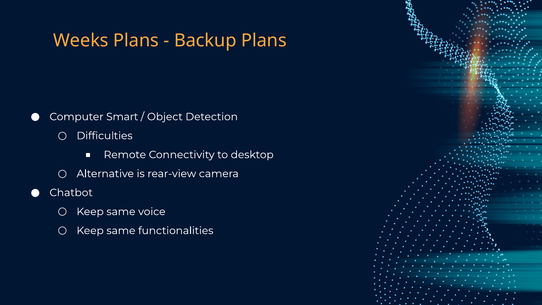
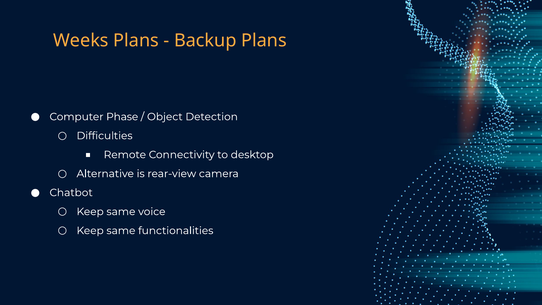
Smart: Smart -> Phase
